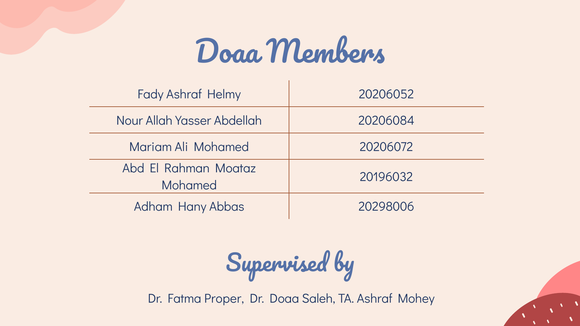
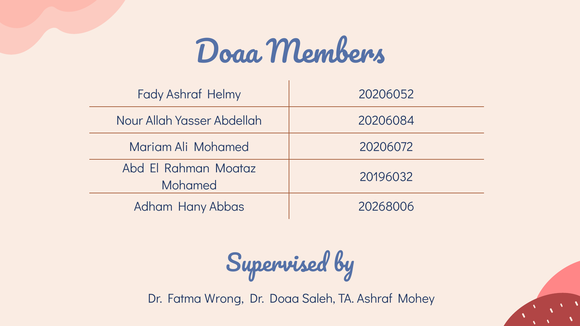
20298006: 20298006 -> 20268006
Proper: Proper -> Wrong
